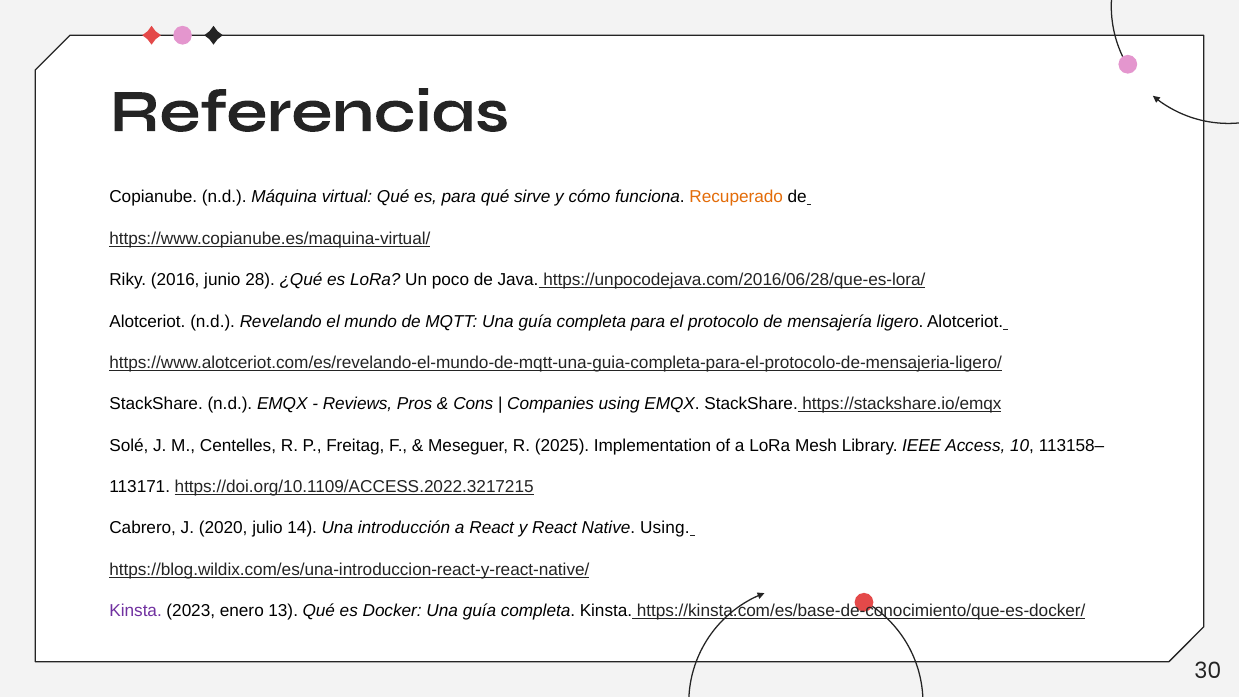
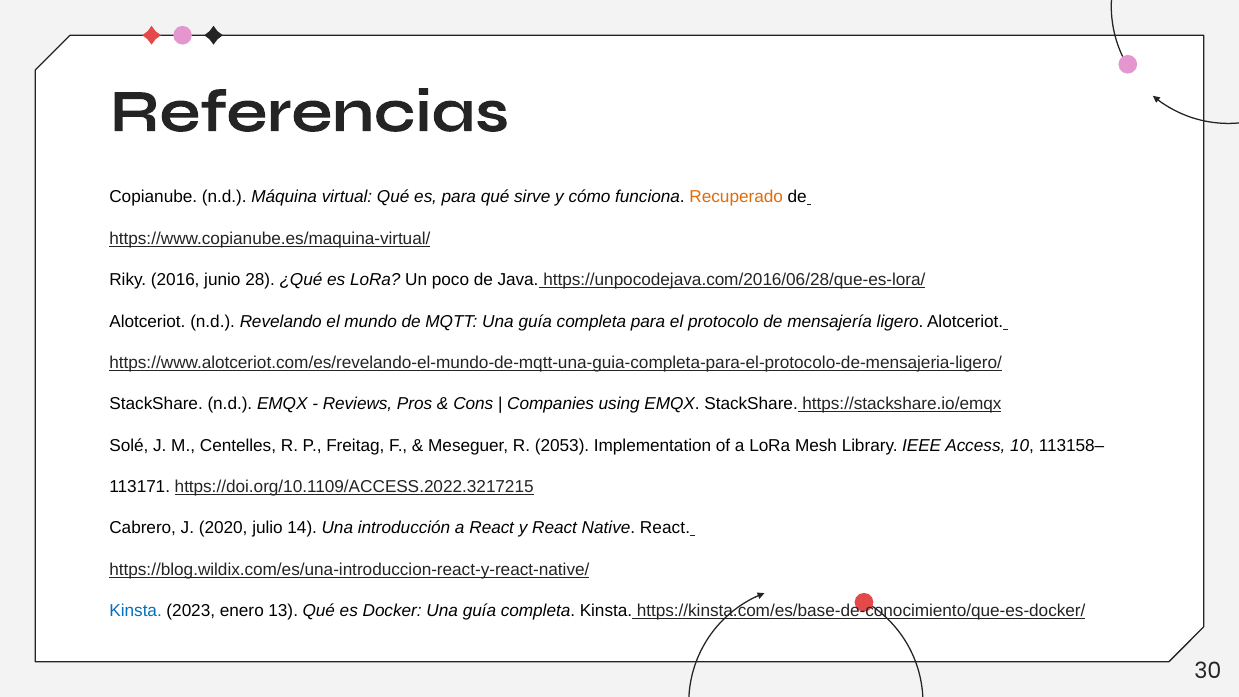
2025: 2025 -> 2053
Native Using: Using -> React
Kinsta at (136, 611) colour: purple -> blue
